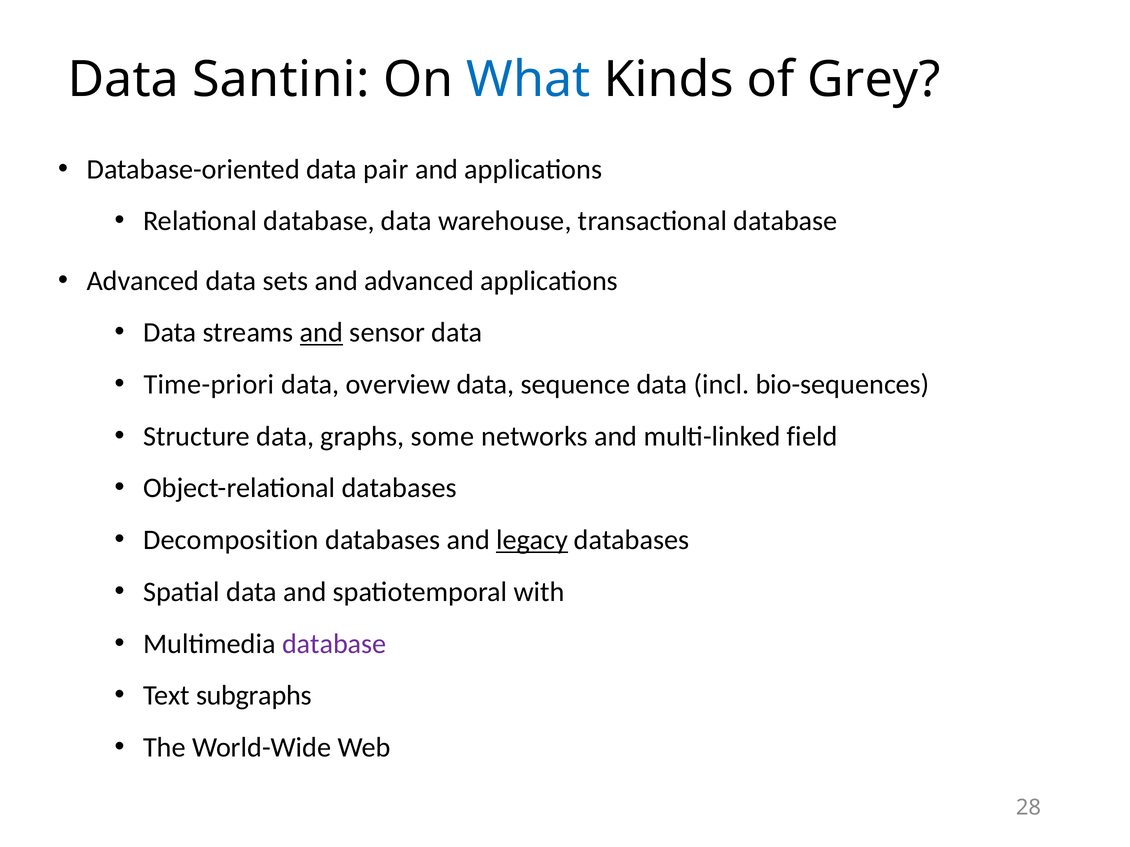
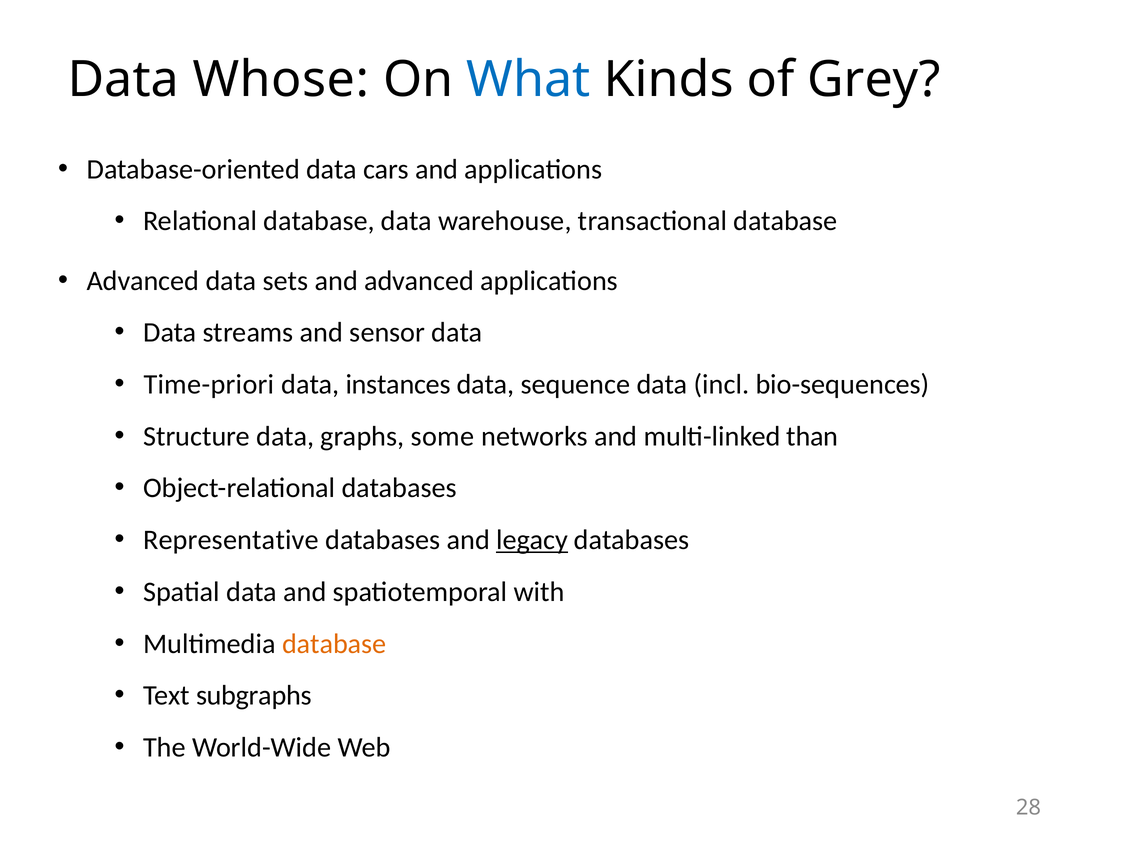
Santini: Santini -> Whose
pair: pair -> cars
and at (322, 333) underline: present -> none
overview: overview -> instances
field: field -> than
Decomposition: Decomposition -> Representative
database at (334, 644) colour: purple -> orange
